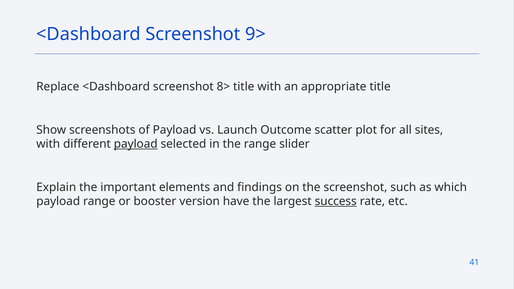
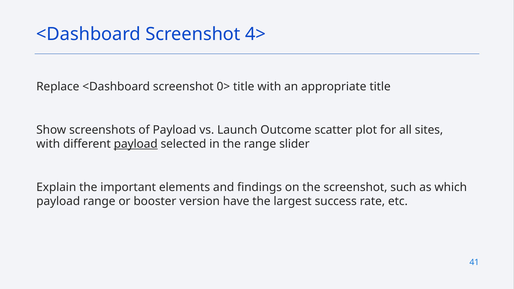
9>: 9> -> 4>
8>: 8> -> 0>
success underline: present -> none
